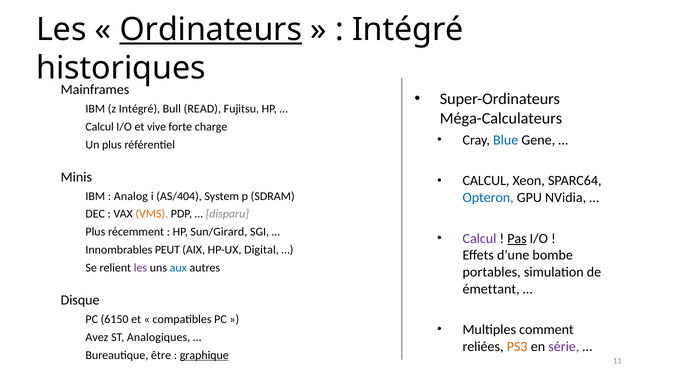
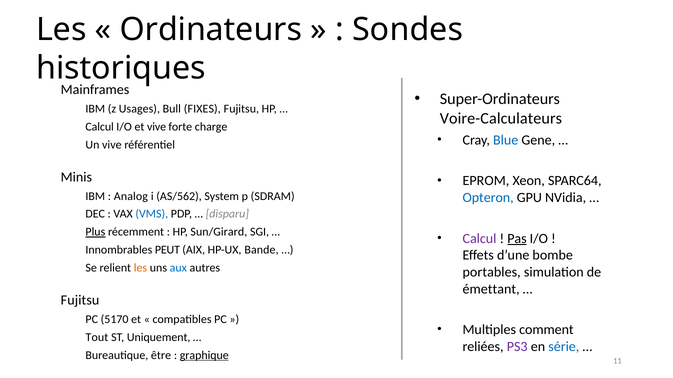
Ordinateurs underline: present -> none
Intégré at (408, 30): Intégré -> Sondes
z Intégré: Intégré -> Usages
READ: READ -> FIXES
Méga-Calculateurs: Méga-Calculateurs -> Voire-Calculateurs
Un plus: plus -> vive
CALCUL at (486, 181): CALCUL -> EPROM
AS/404: AS/404 -> AS/562
VMS colour: orange -> blue
Plus at (95, 232) underline: none -> present
Digital: Digital -> Bande
les at (140, 268) colour: purple -> orange
Disque at (80, 301): Disque -> Fujitsu
6150: 6150 -> 5170
Avez: Avez -> Tout
Analogiques: Analogiques -> Uniquement
PS3 colour: orange -> purple
série colour: purple -> blue
